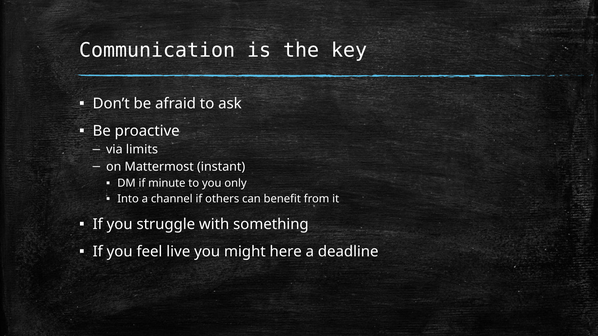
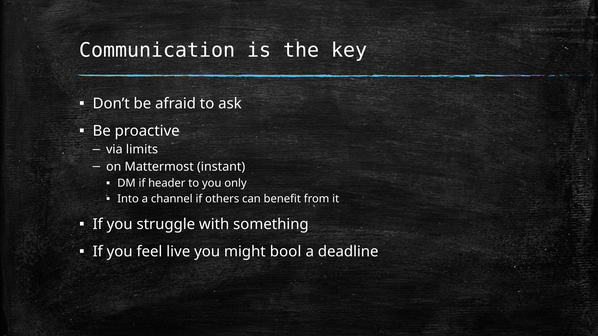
minute: minute -> header
here: here -> bool
